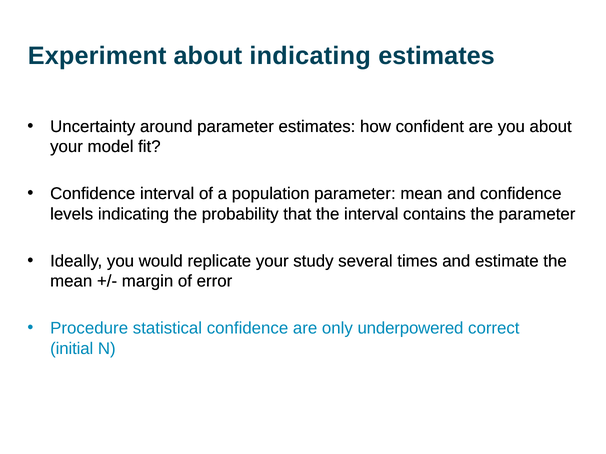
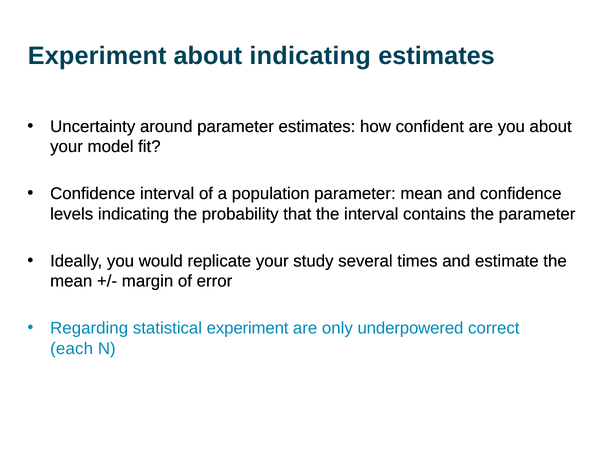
Procedure: Procedure -> Regarding
statistical confidence: confidence -> experiment
initial: initial -> each
